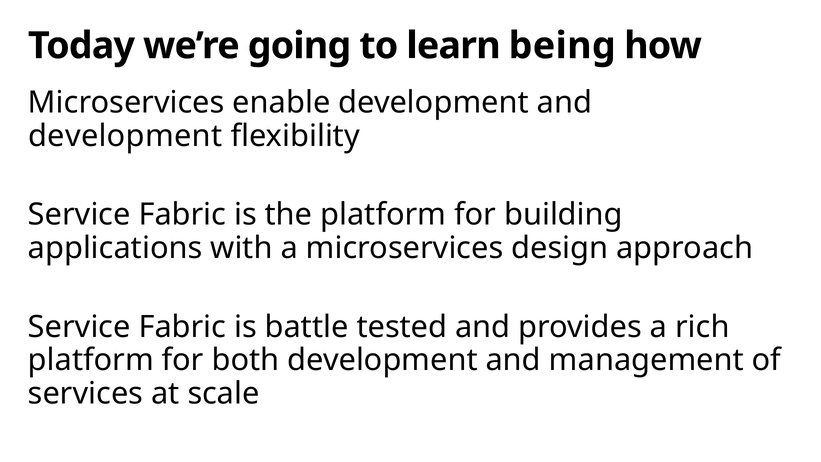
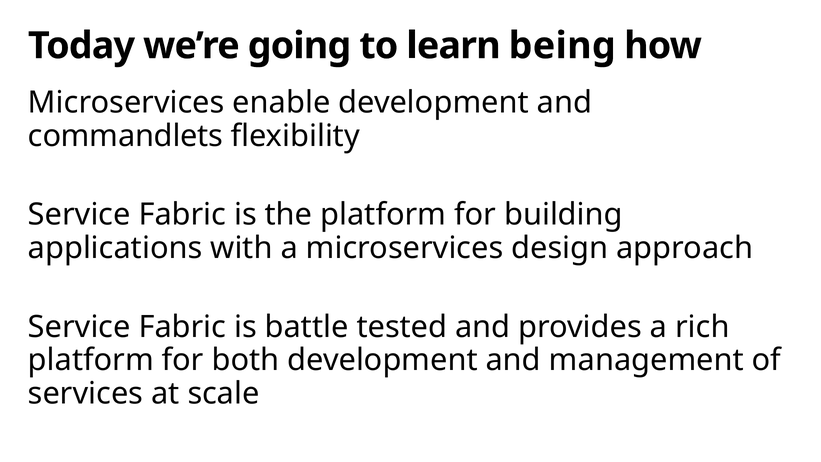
development at (125, 136): development -> commandlets
